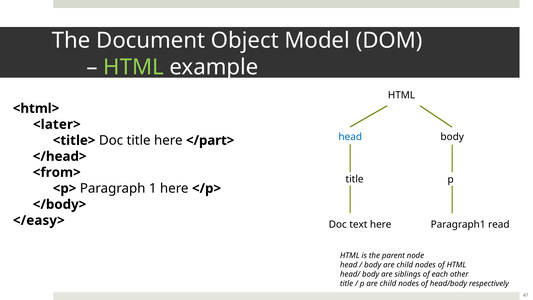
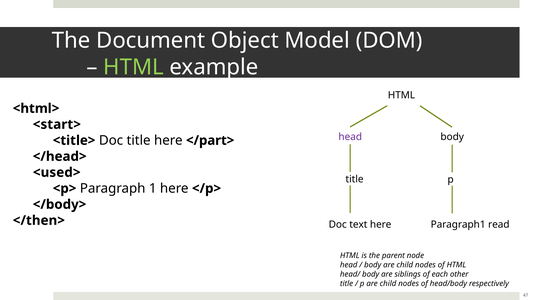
<later>: <later> -> <start>
head at (350, 137) colour: blue -> purple
<from>: <from> -> <used>
</easy>: </easy> -> </then>
